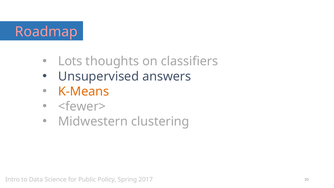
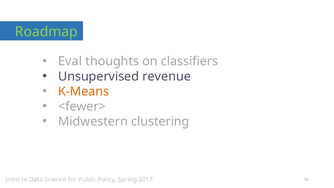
Roadmap colour: pink -> light green
Lots: Lots -> Eval
answers: answers -> revenue
